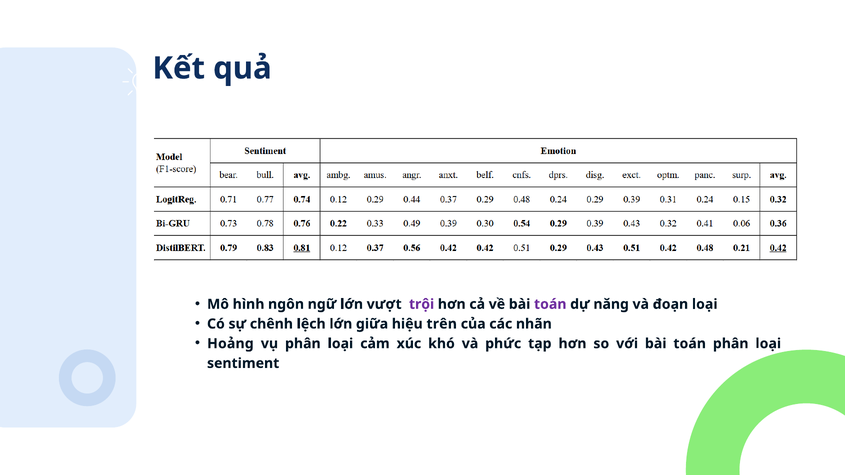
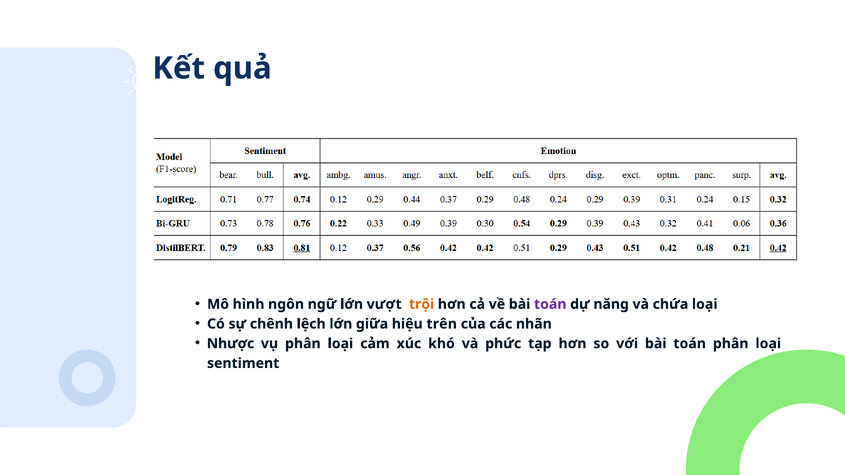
trội colour: purple -> orange
đoạn: đoạn -> chứa
Hoảng: Hoảng -> Nhược
